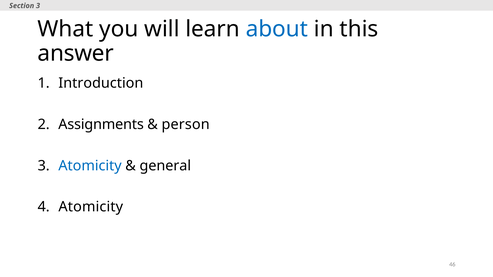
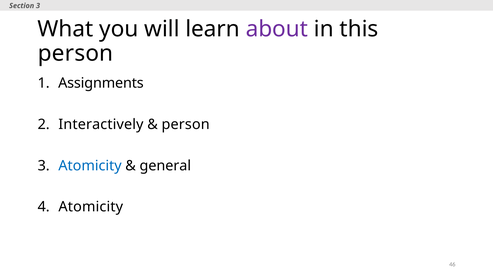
about colour: blue -> purple
answer at (76, 54): answer -> person
Introduction: Introduction -> Assignments
Assignments: Assignments -> Interactively
